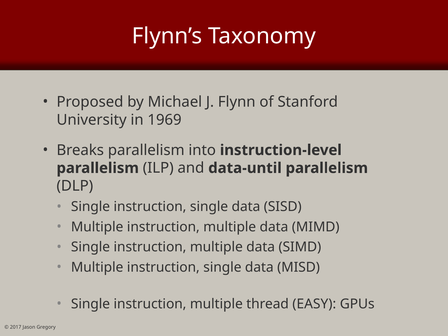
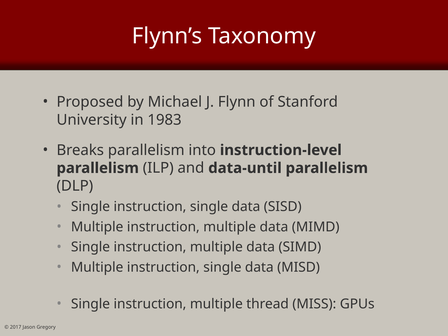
1969: 1969 -> 1983
EASY: EASY -> MISS
